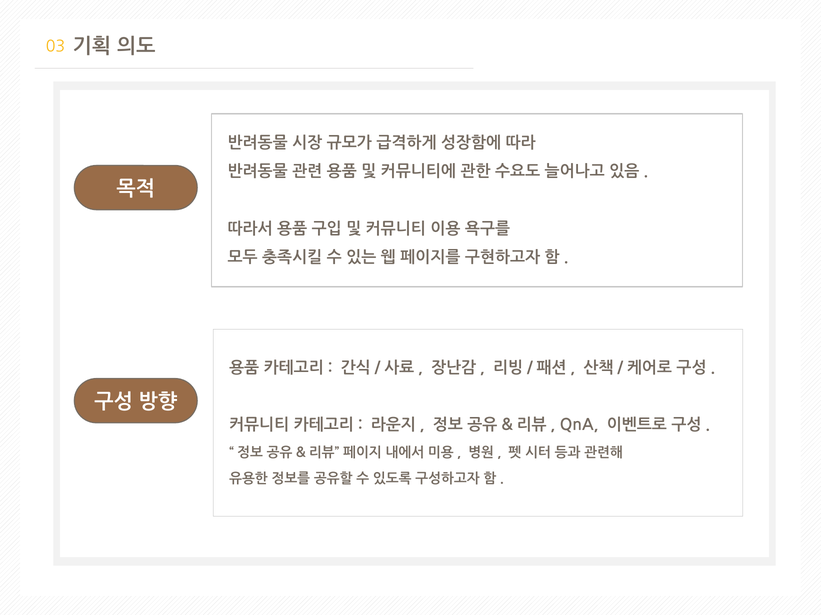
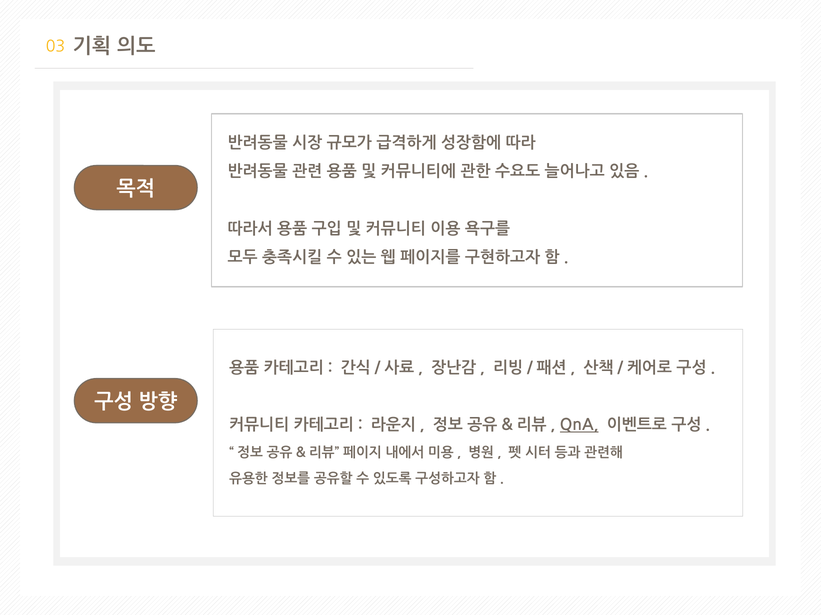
QnA underline: none -> present
